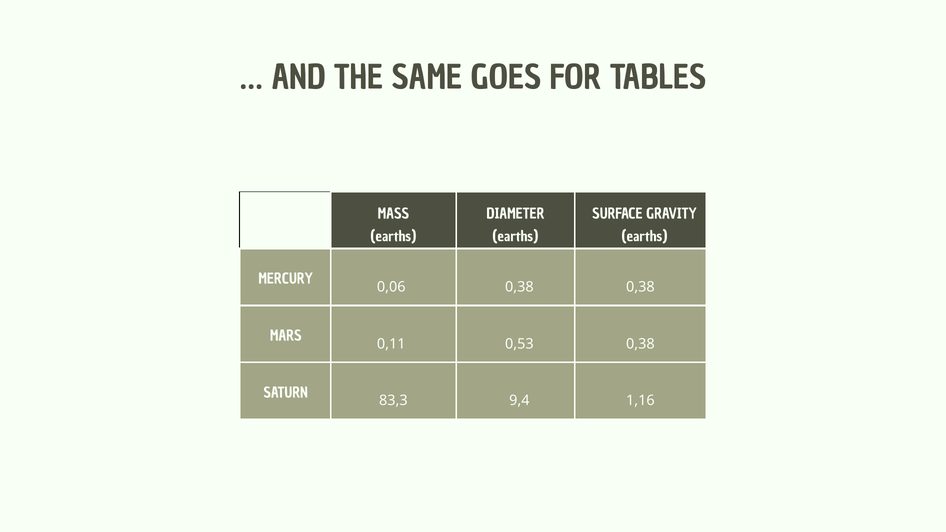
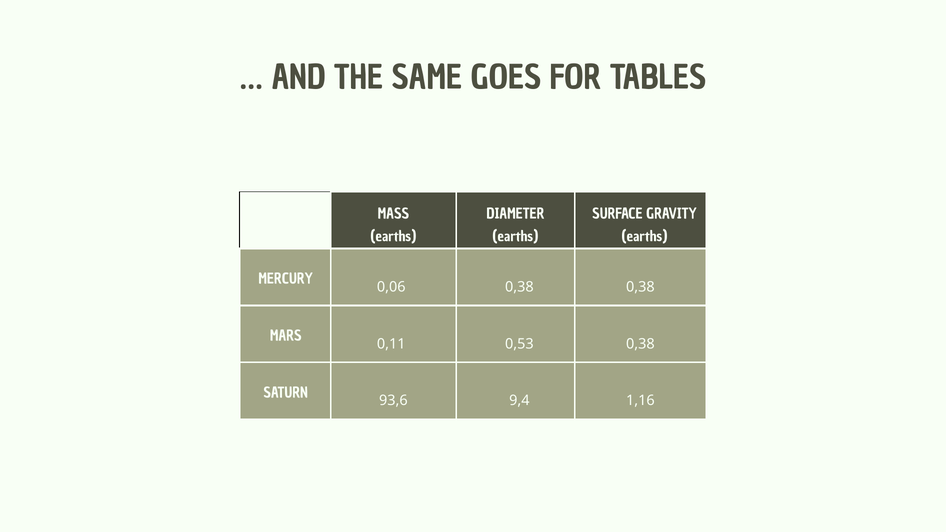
83,3: 83,3 -> 93,6
